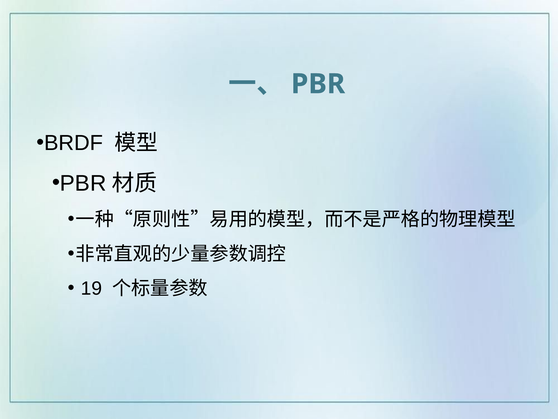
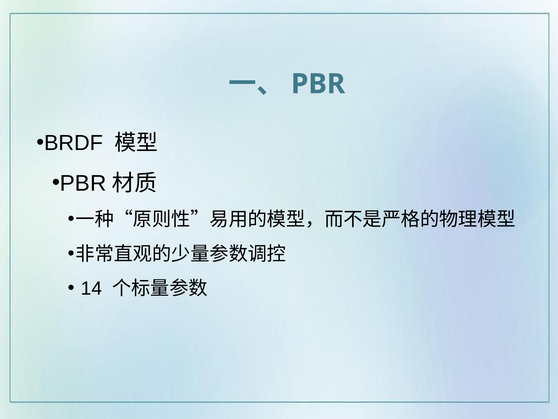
19: 19 -> 14
